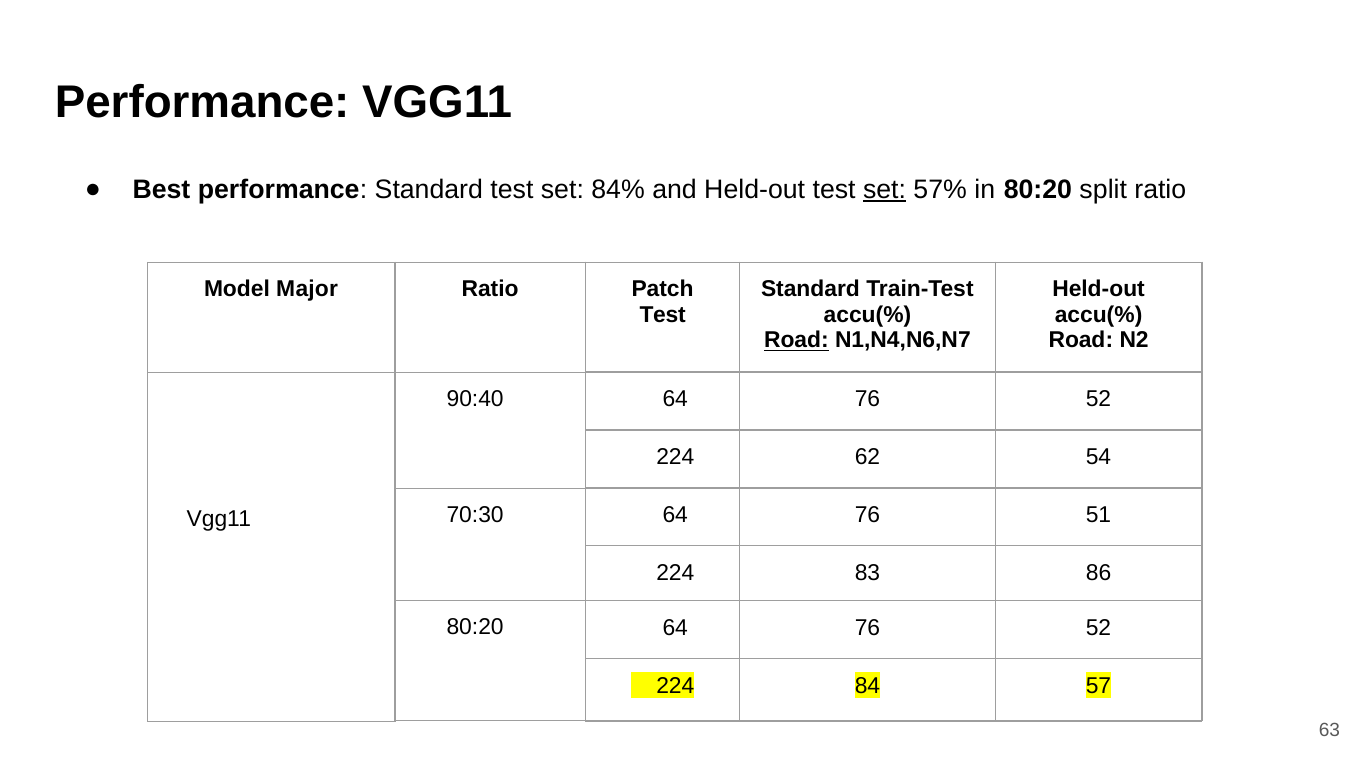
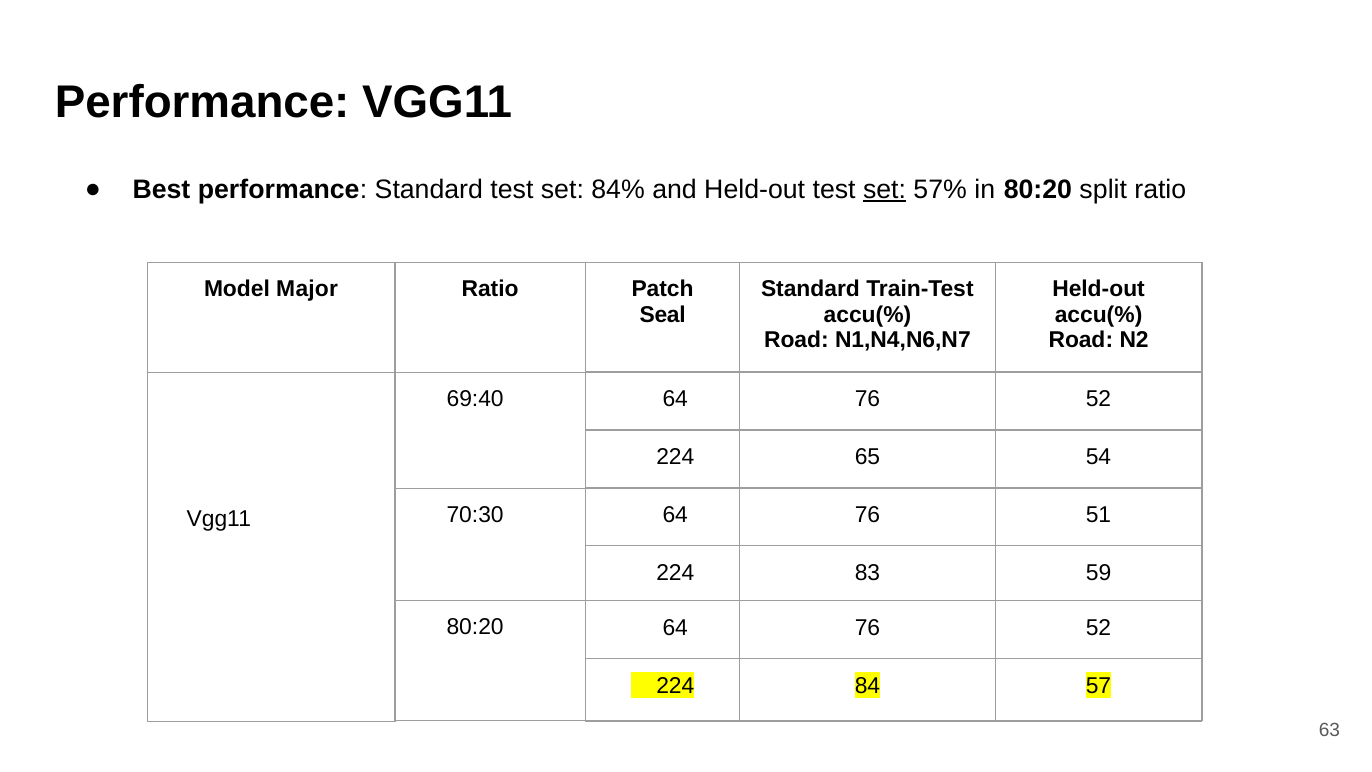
Test at (663, 315): Test -> Seal
Road at (796, 340) underline: present -> none
90:40: 90:40 -> 69:40
62: 62 -> 65
86: 86 -> 59
